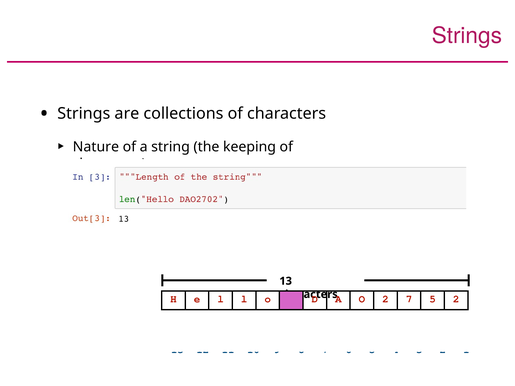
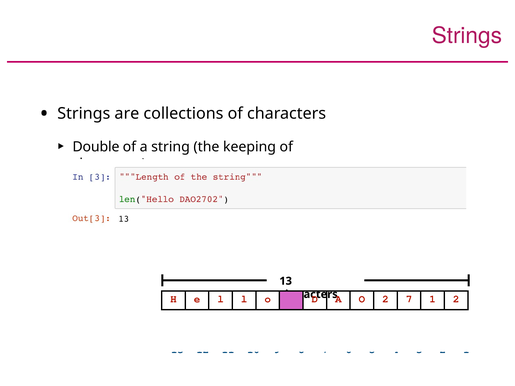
Nature: Nature -> Double
7 5: 5 -> 1
